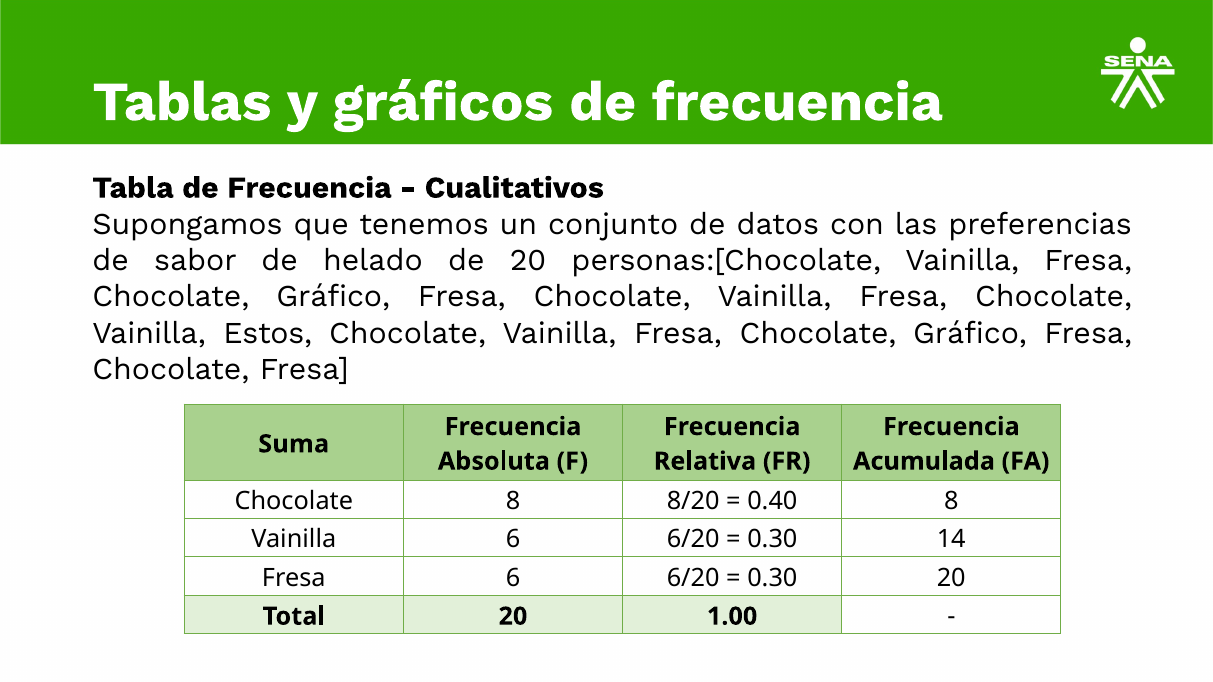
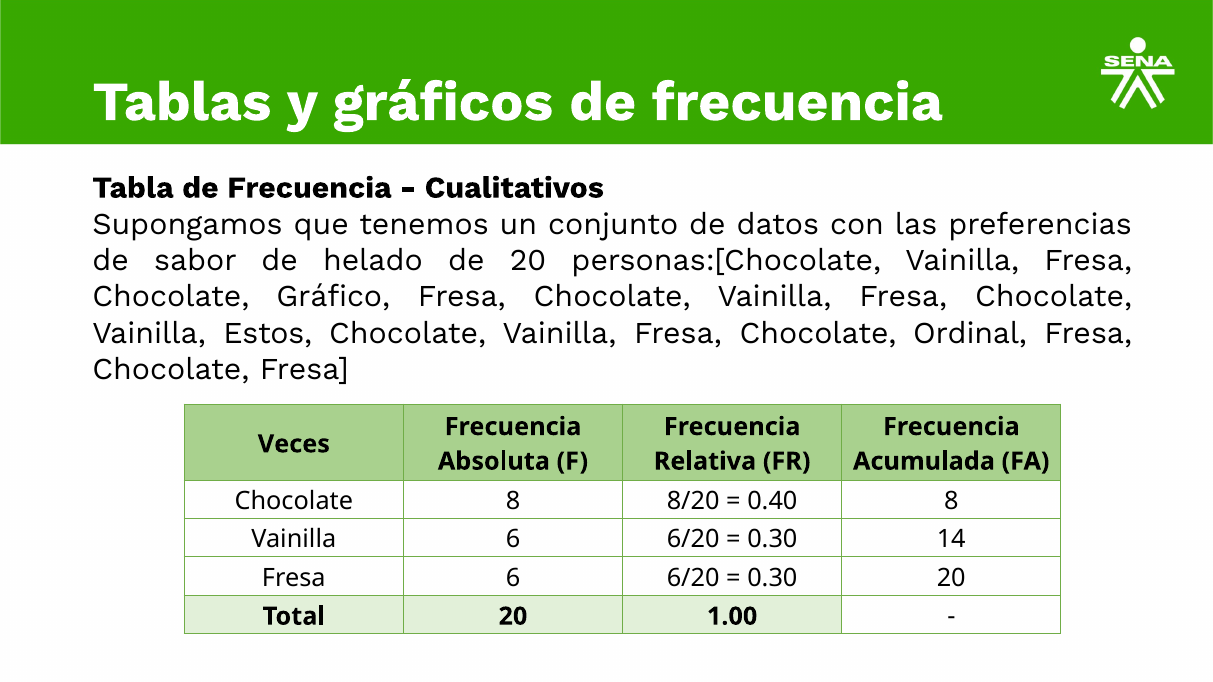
Gráfico at (970, 333): Gráfico -> Ordinal
Suma: Suma -> Veces
